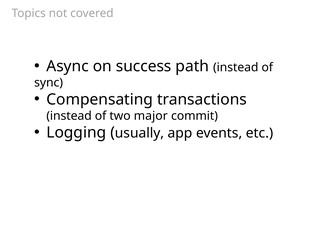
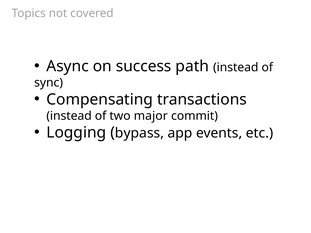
usually: usually -> bypass
